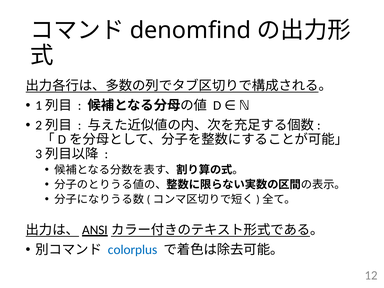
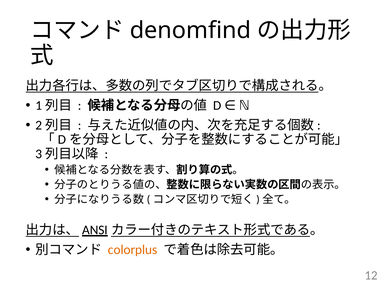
colorplus colour: blue -> orange
